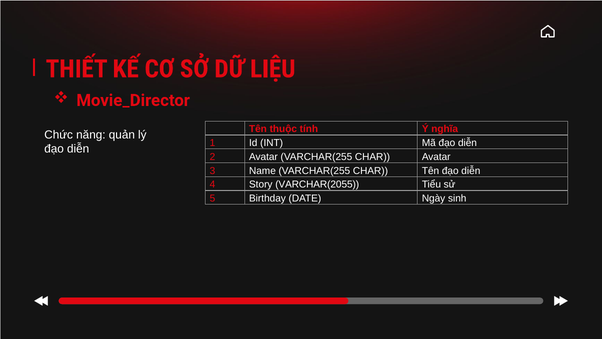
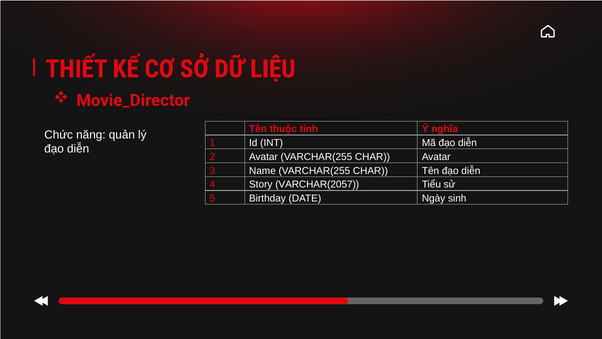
VARCHAR(2055: VARCHAR(2055 -> VARCHAR(2057
